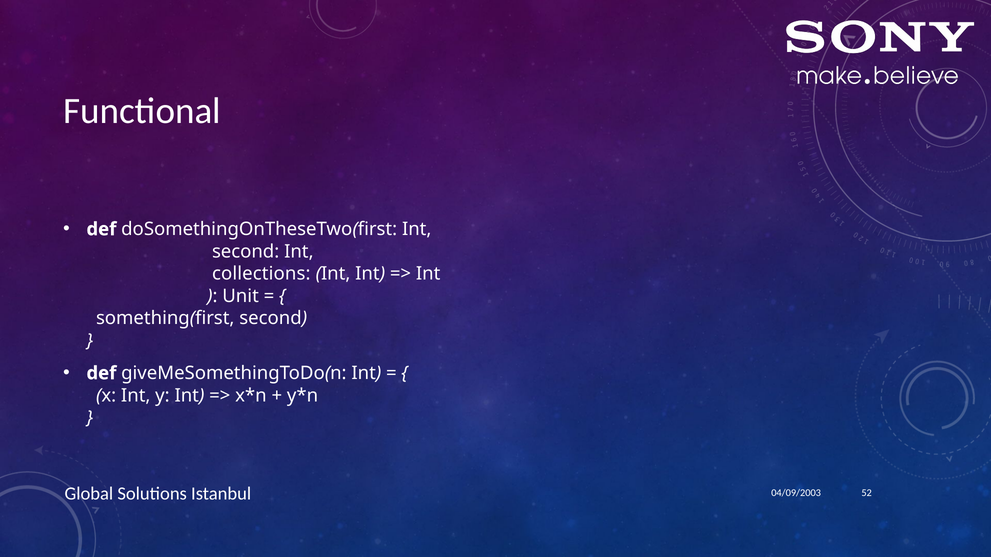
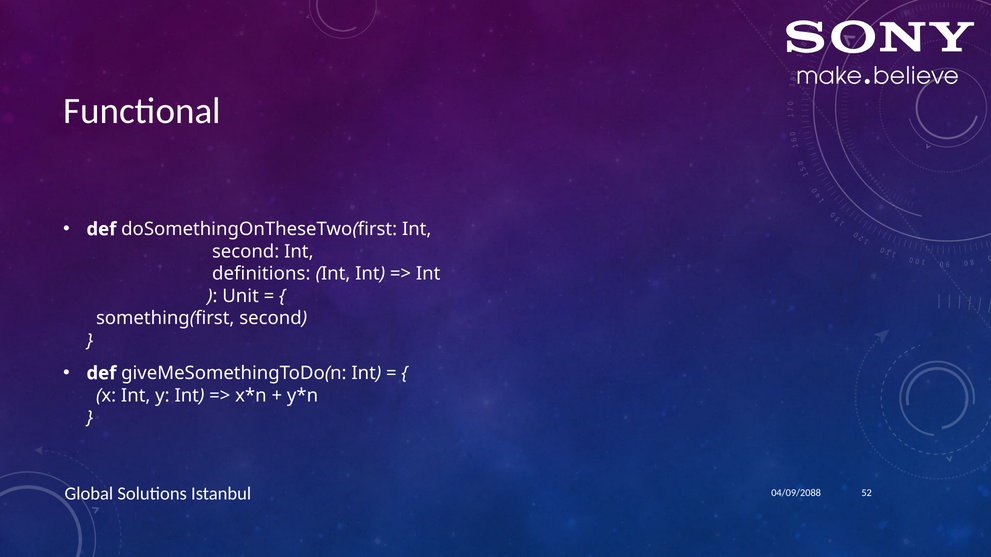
collections: collections -> definitions
04/09/2003: 04/09/2003 -> 04/09/2088
